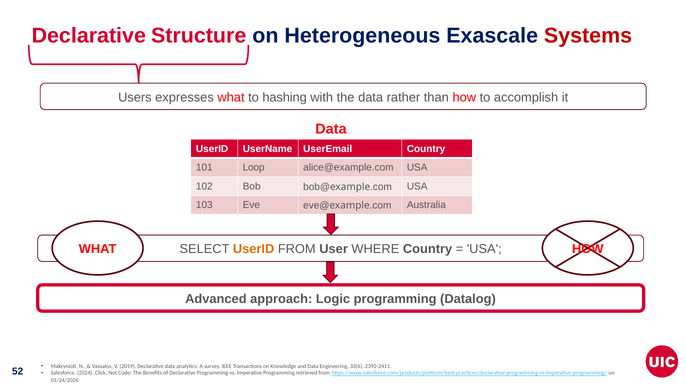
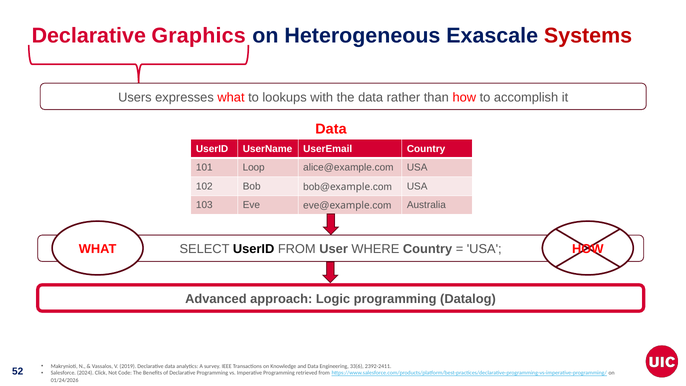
Structure: Structure -> Graphics
hashing: hashing -> lookups
UserID at (254, 249) colour: orange -> black
